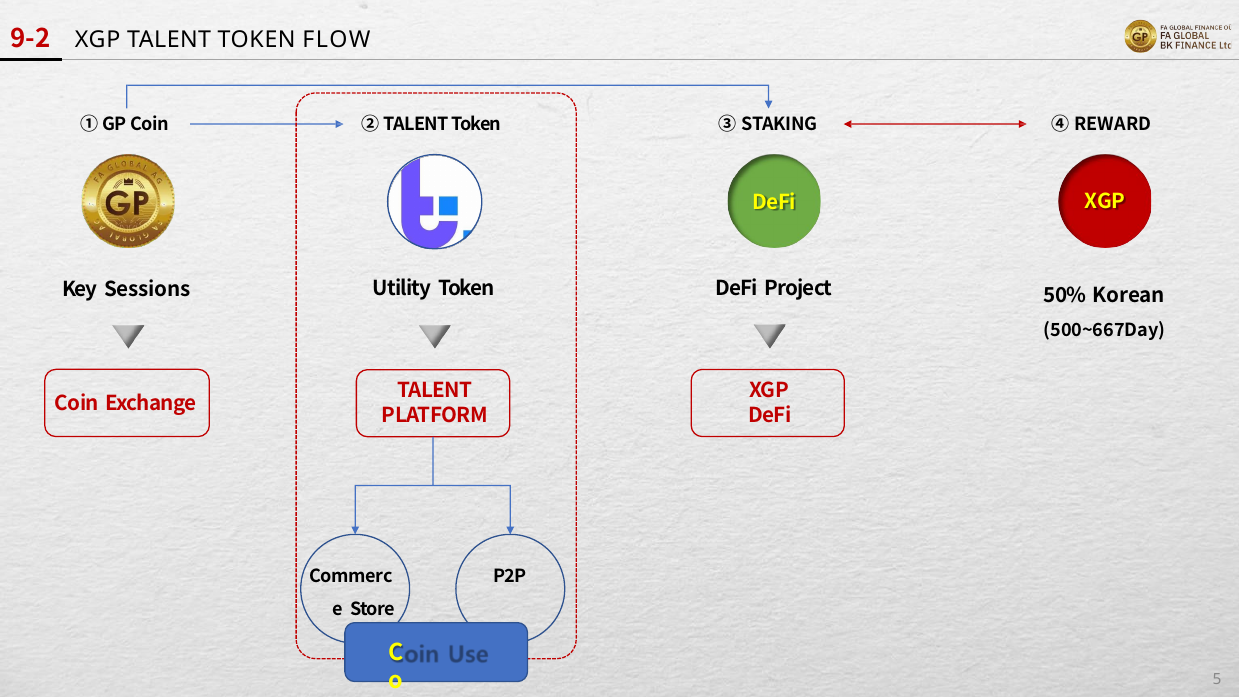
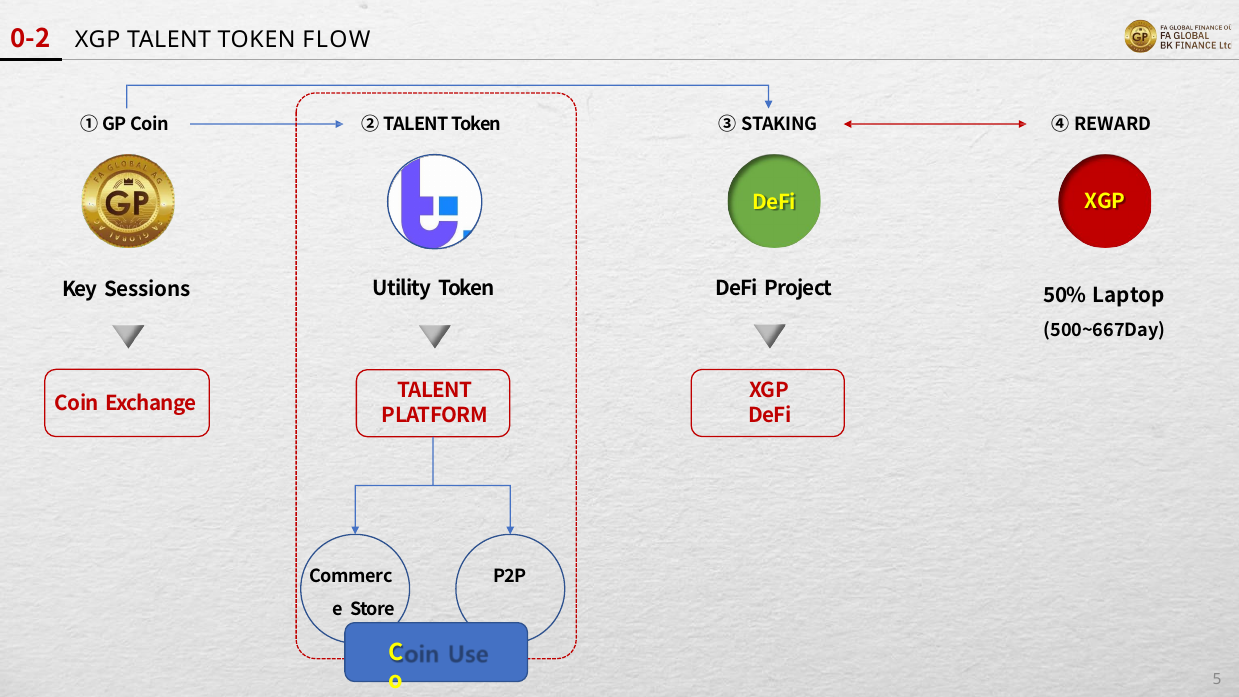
9-2: 9-2 -> 0-2
Korean: Korean -> Laptop
